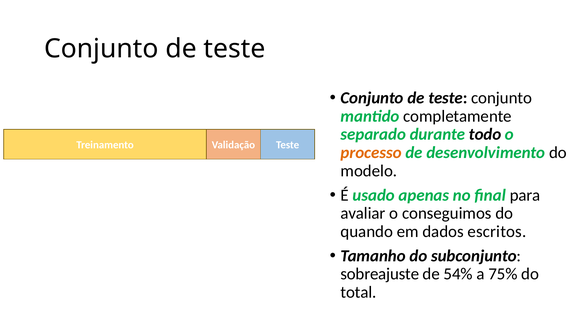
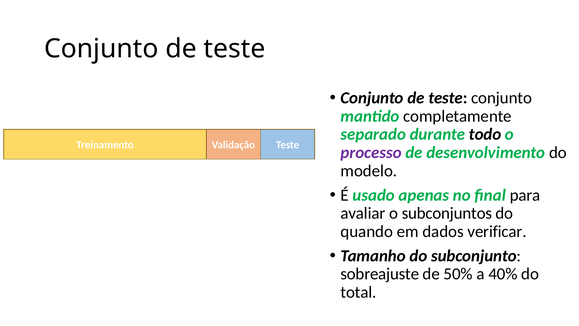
processo colour: orange -> purple
conseguimos: conseguimos -> subconjuntos
escritos: escritos -> verificar
54%: 54% -> 50%
75%: 75% -> 40%
